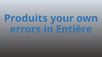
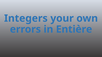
Produits: Produits -> Integers
